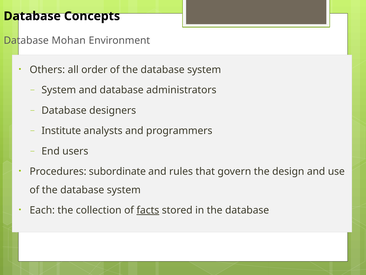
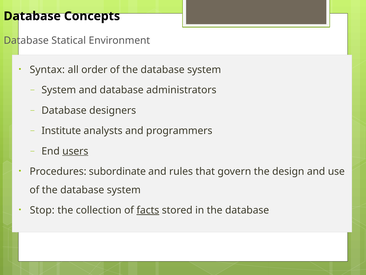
Mohan: Mohan -> Statical
Others: Others -> Syntax
users underline: none -> present
Each: Each -> Stop
